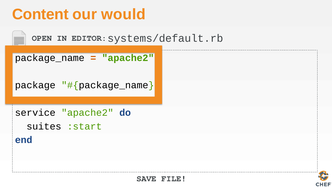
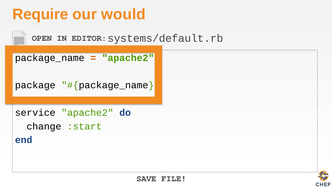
Content: Content -> Require
suites: suites -> change
